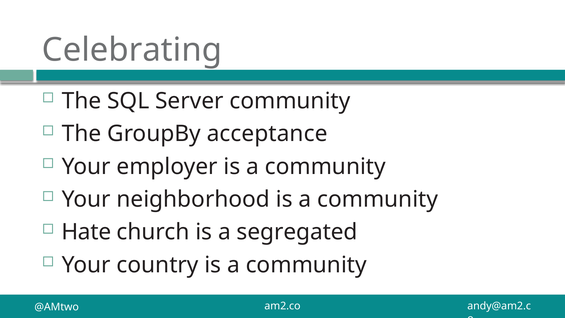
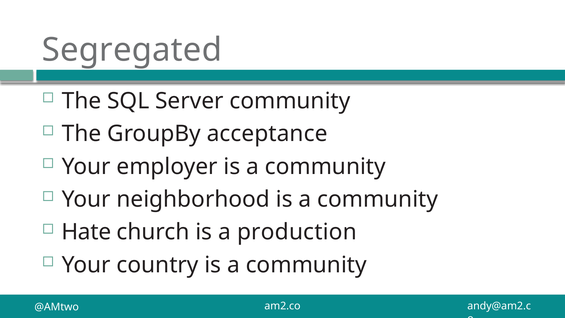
Celebrating: Celebrating -> Segregated
segregated: segregated -> production
